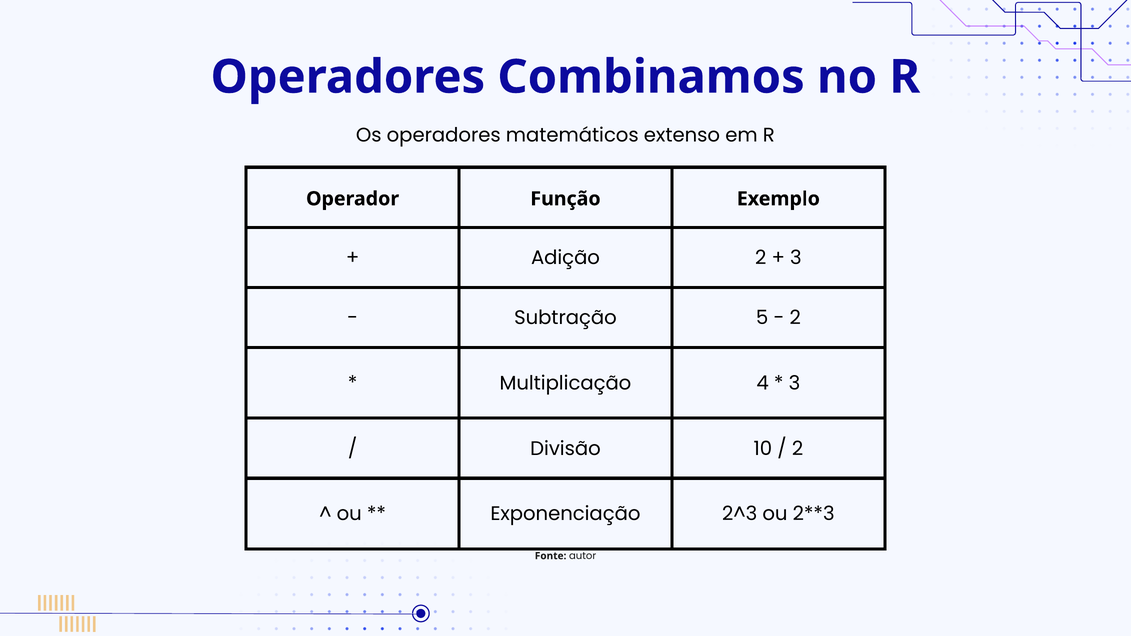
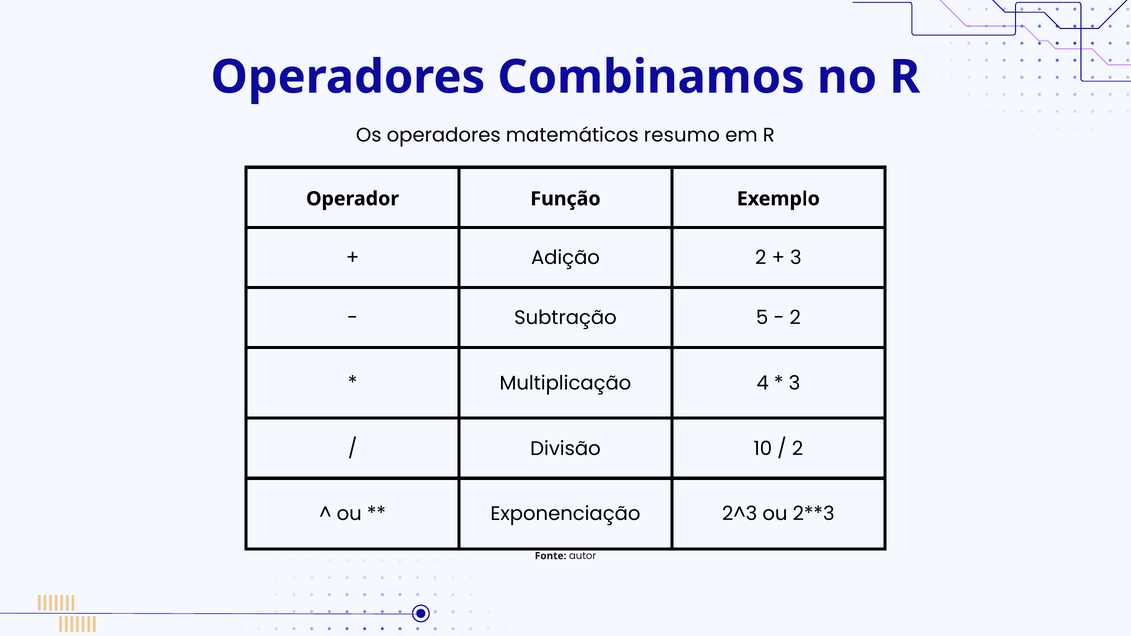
extenso: extenso -> resumo
